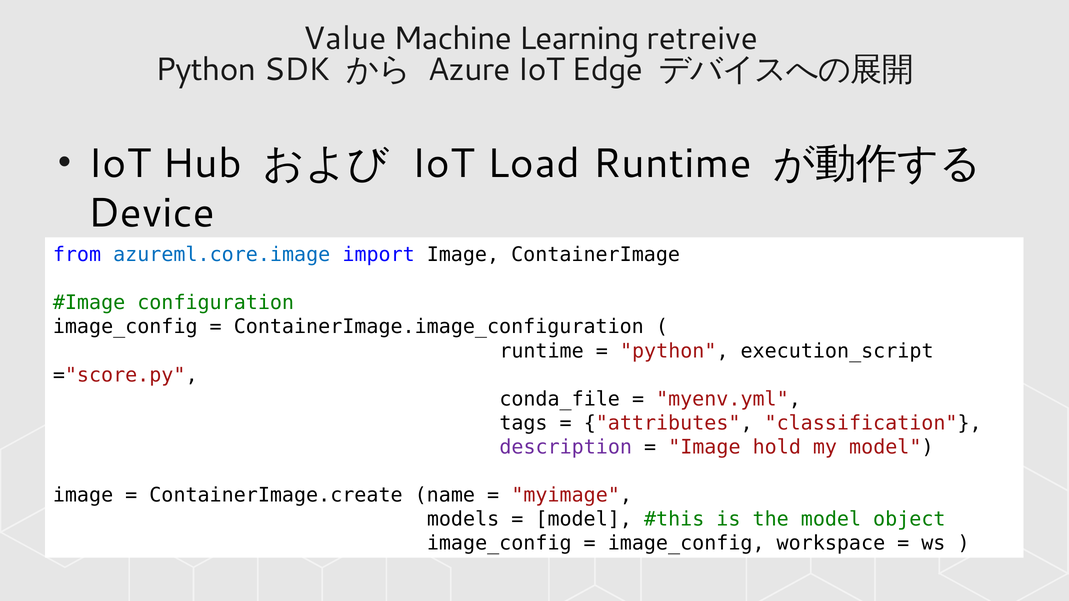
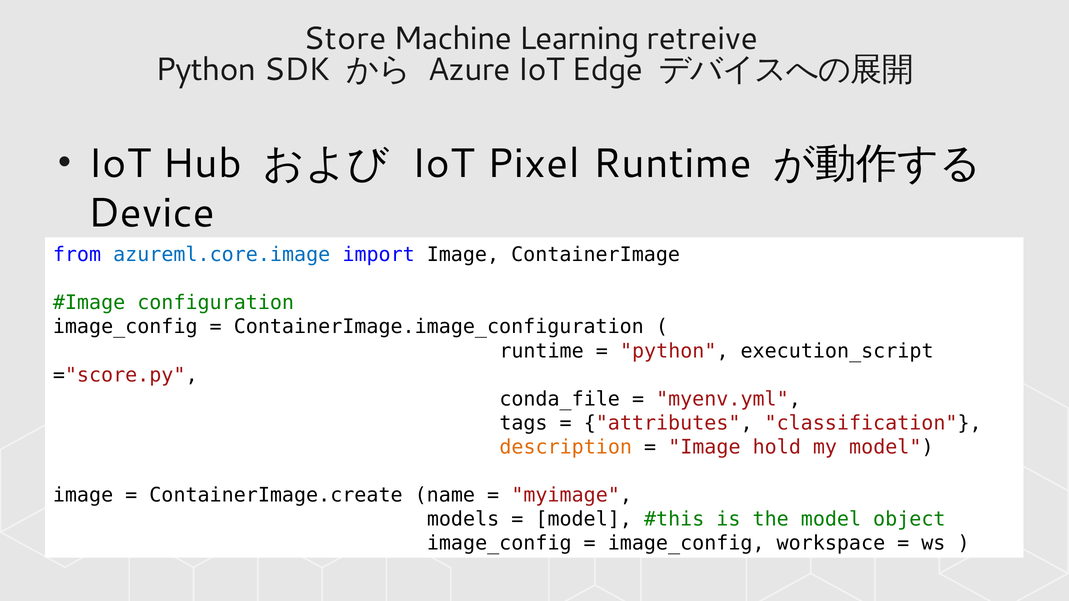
Value: Value -> Store
Load: Load -> Pixel
description colour: purple -> orange
